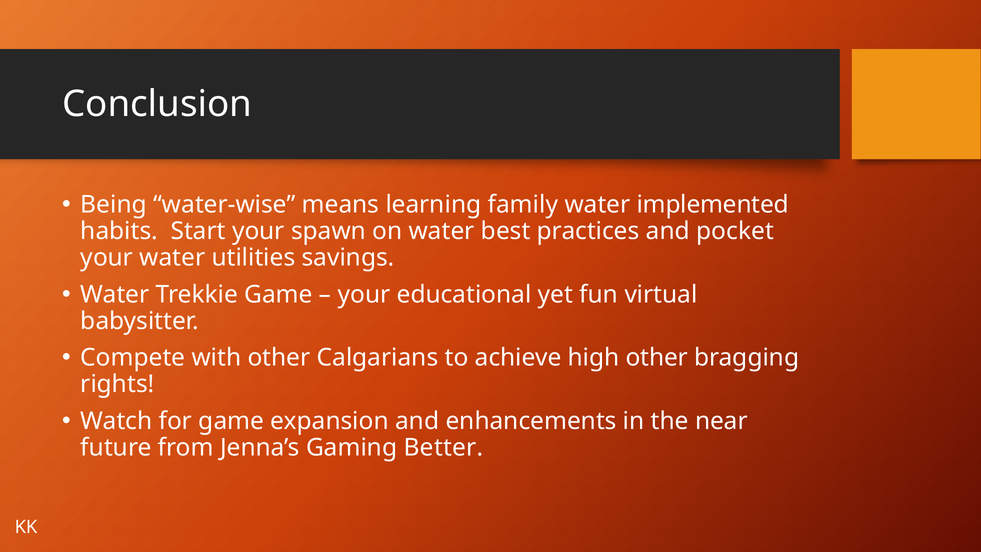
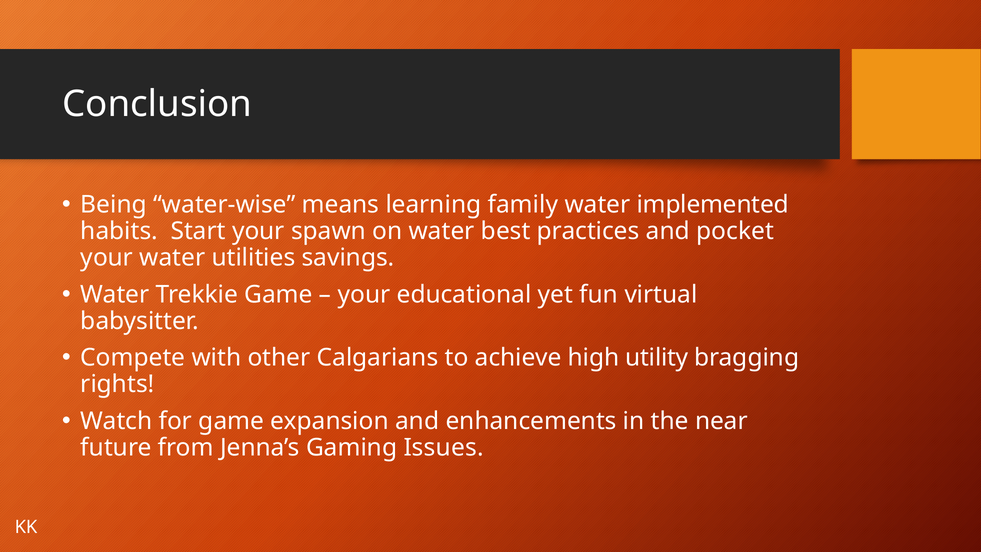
high other: other -> utility
Better: Better -> Issues
